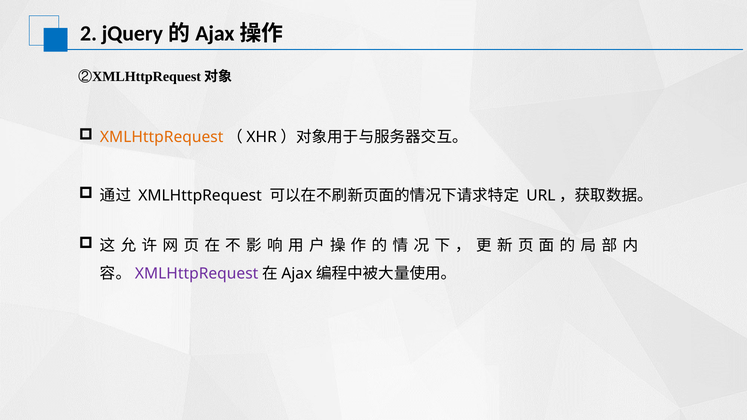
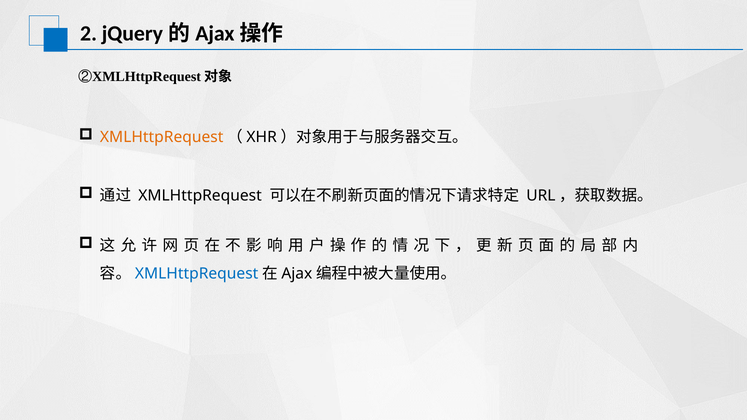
XMLHttpRequest at (197, 274) colour: purple -> blue
